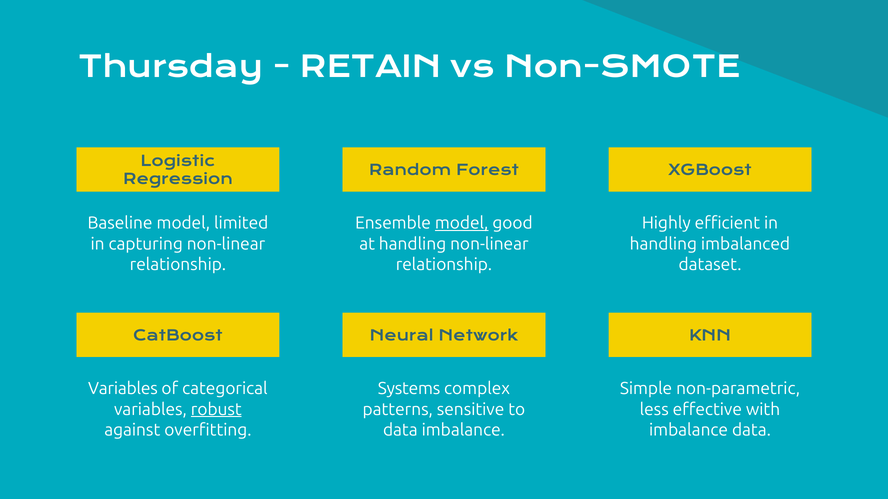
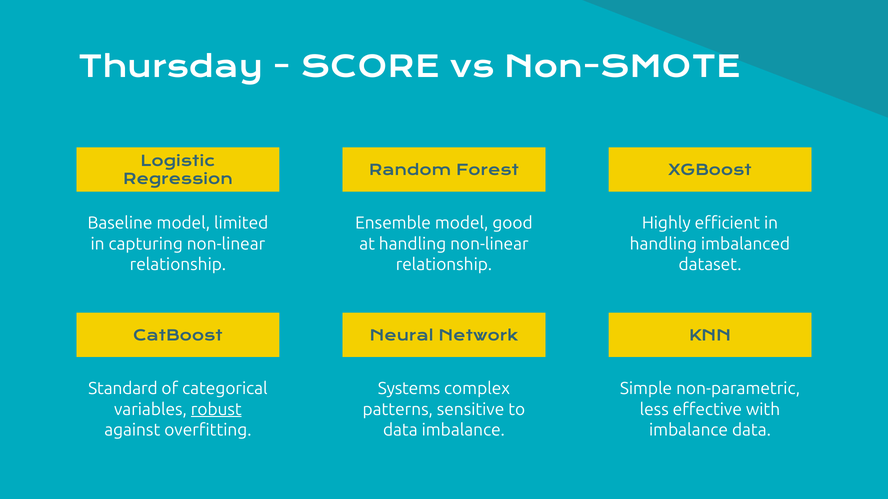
RETAIN: RETAIN -> SCORE
model at (462, 224) underline: present -> none
Variables at (123, 389): Variables -> Standard
